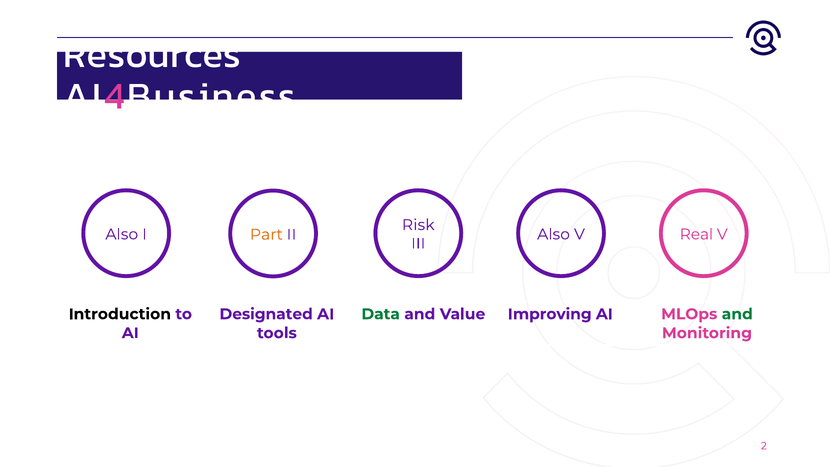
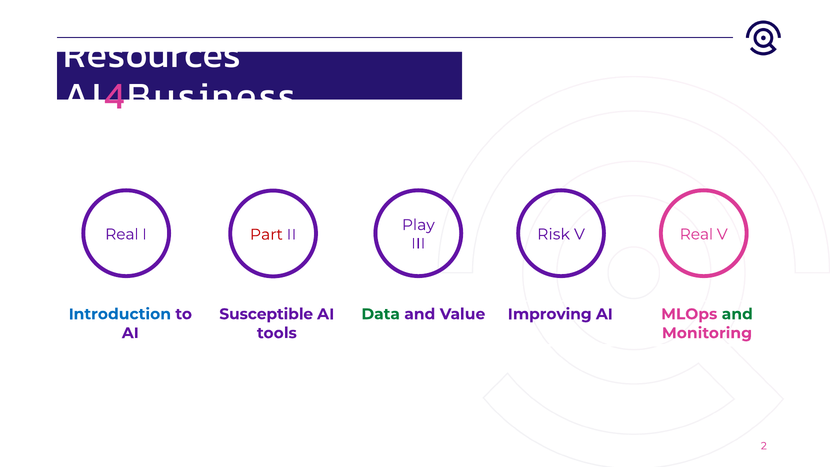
Risk: Risk -> Play
Also at (122, 234): Also -> Real
Part colour: orange -> red
II Also: Also -> Risk
Introduction colour: black -> blue
Designated: Designated -> Susceptible
